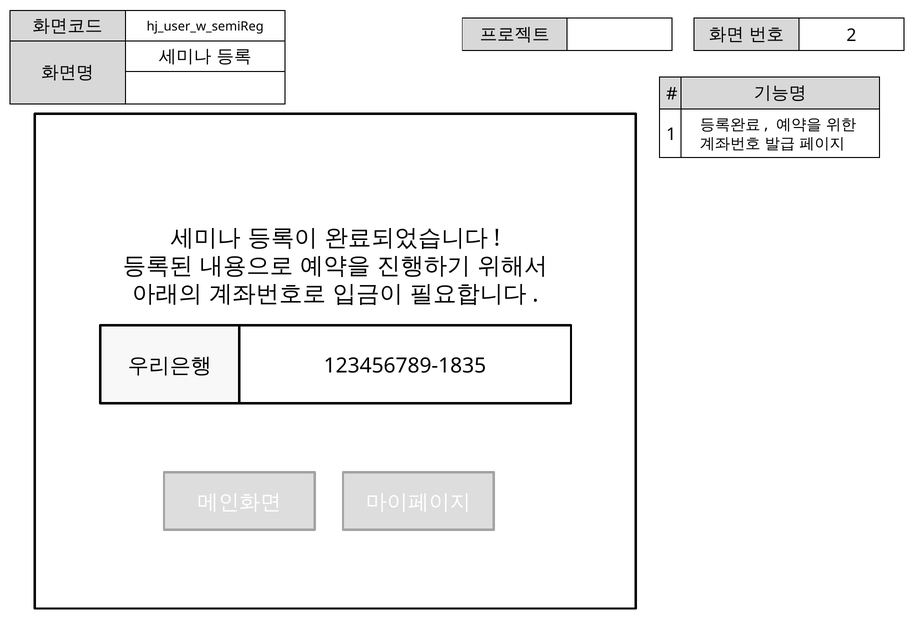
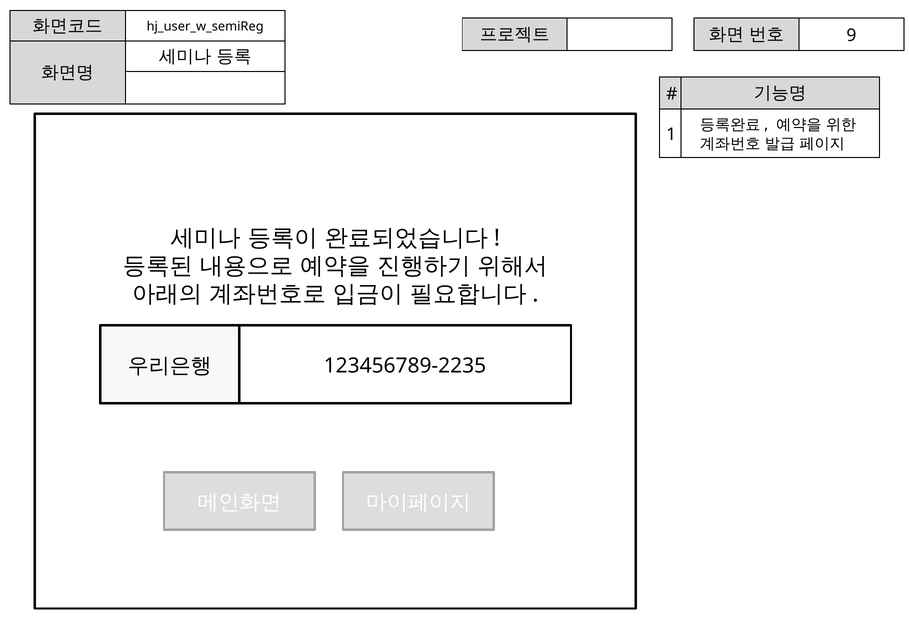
2: 2 -> 9
123456789-1835: 123456789-1835 -> 123456789-2235
